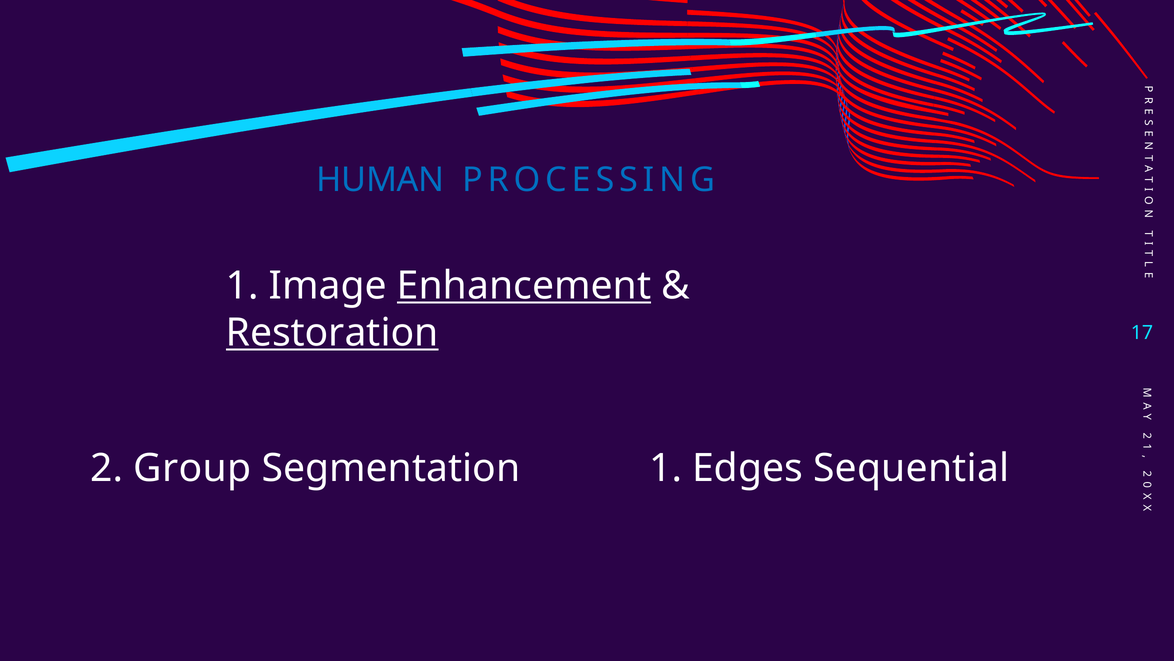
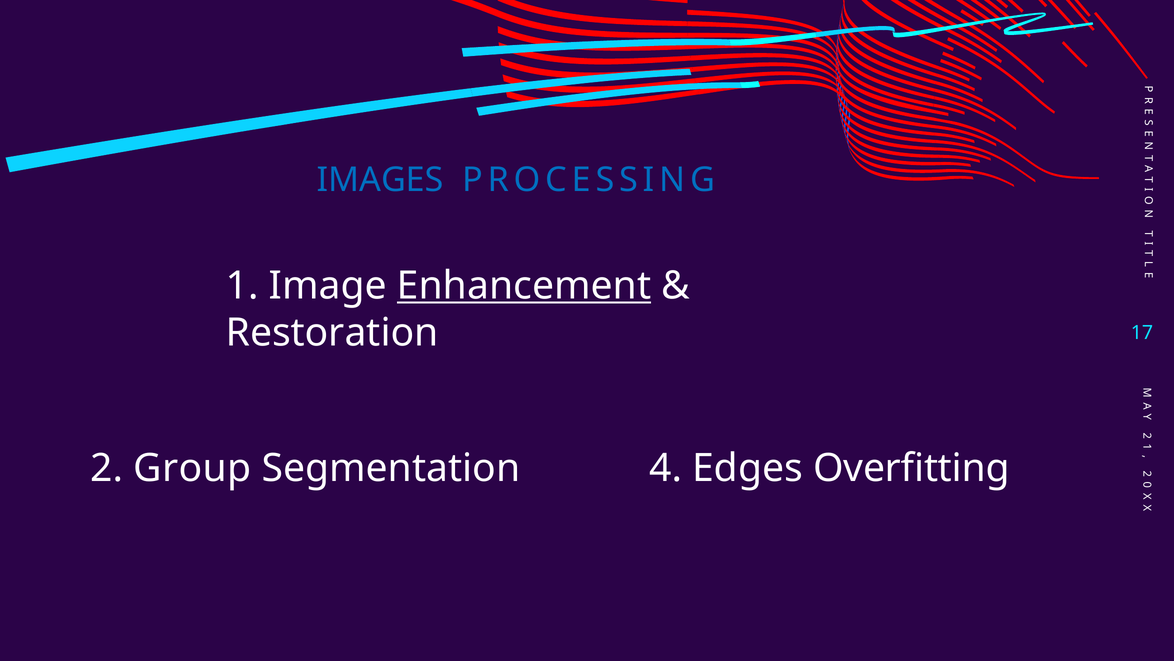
HUMAN: HUMAN -> IMAGES
Restoration underline: present -> none
Segmentation 1: 1 -> 4
Sequential: Sequential -> Overfitting
